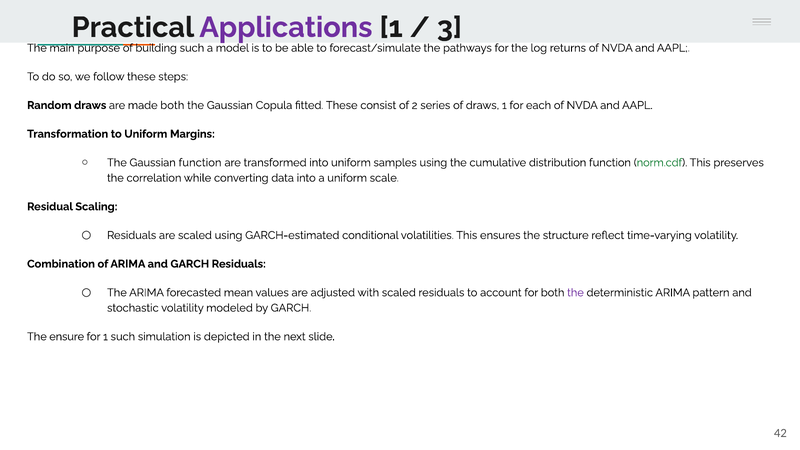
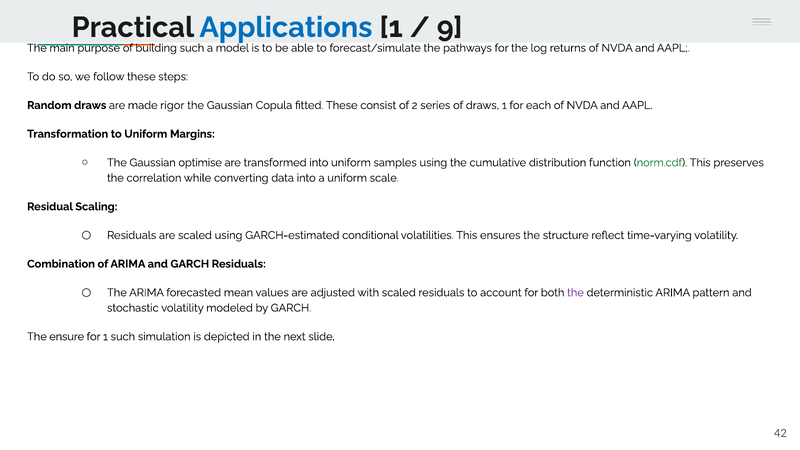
Applications colour: purple -> blue
3: 3 -> 9
made both: both -> rigor
Gaussian function: function -> optimise
